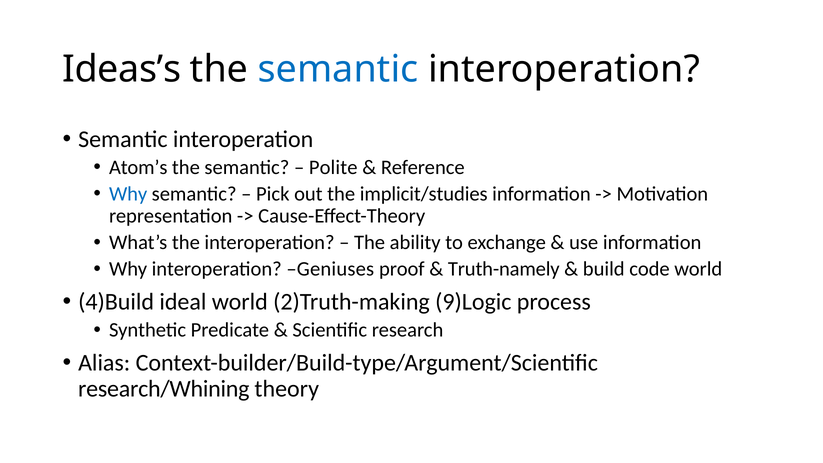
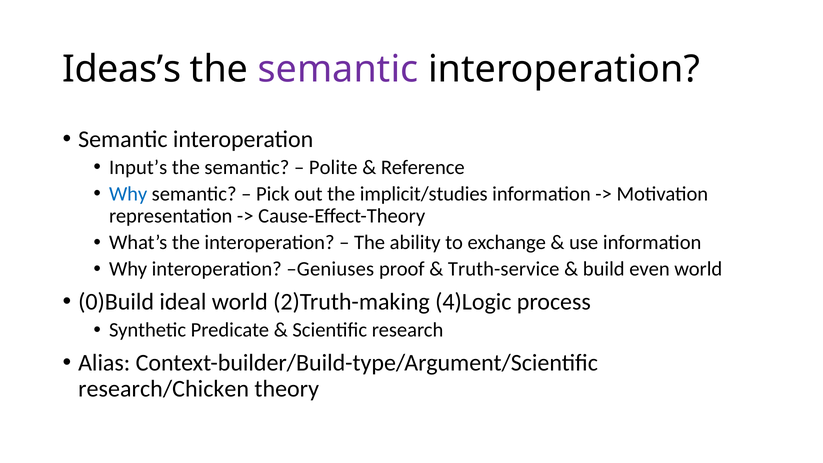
semantic at (338, 69) colour: blue -> purple
Atom’s: Atom’s -> Input’s
Truth-namely: Truth-namely -> Truth-service
code: code -> even
4)Build: 4)Build -> 0)Build
9)Logic: 9)Logic -> 4)Logic
research/Whining: research/Whining -> research/Chicken
